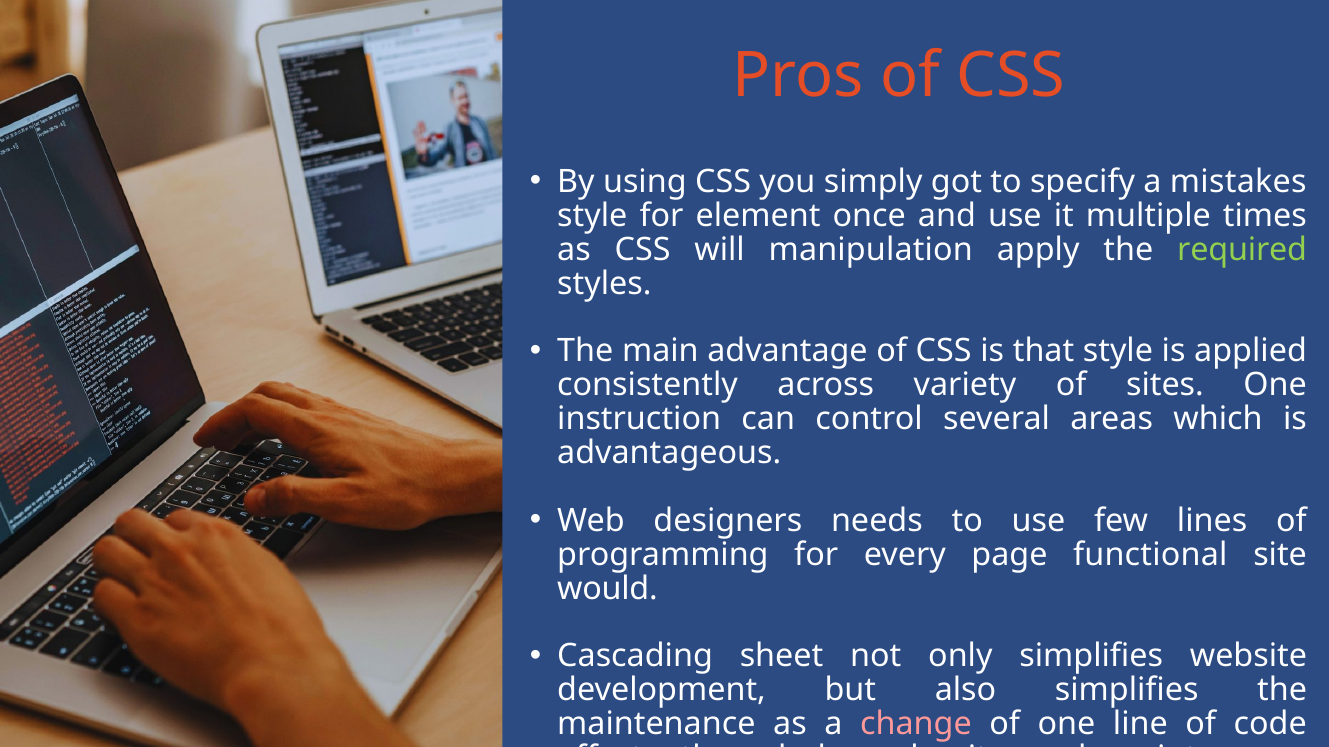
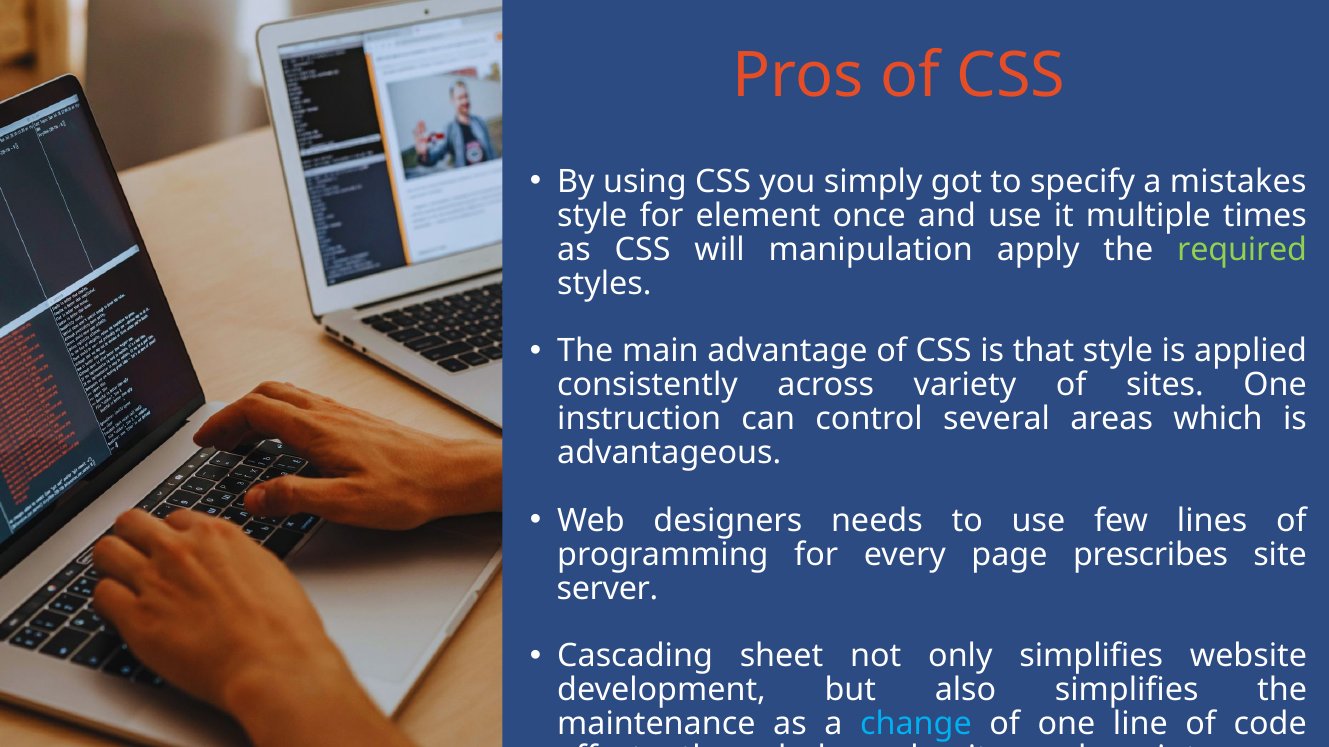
functional: functional -> prescribes
would: would -> server
change colour: pink -> light blue
